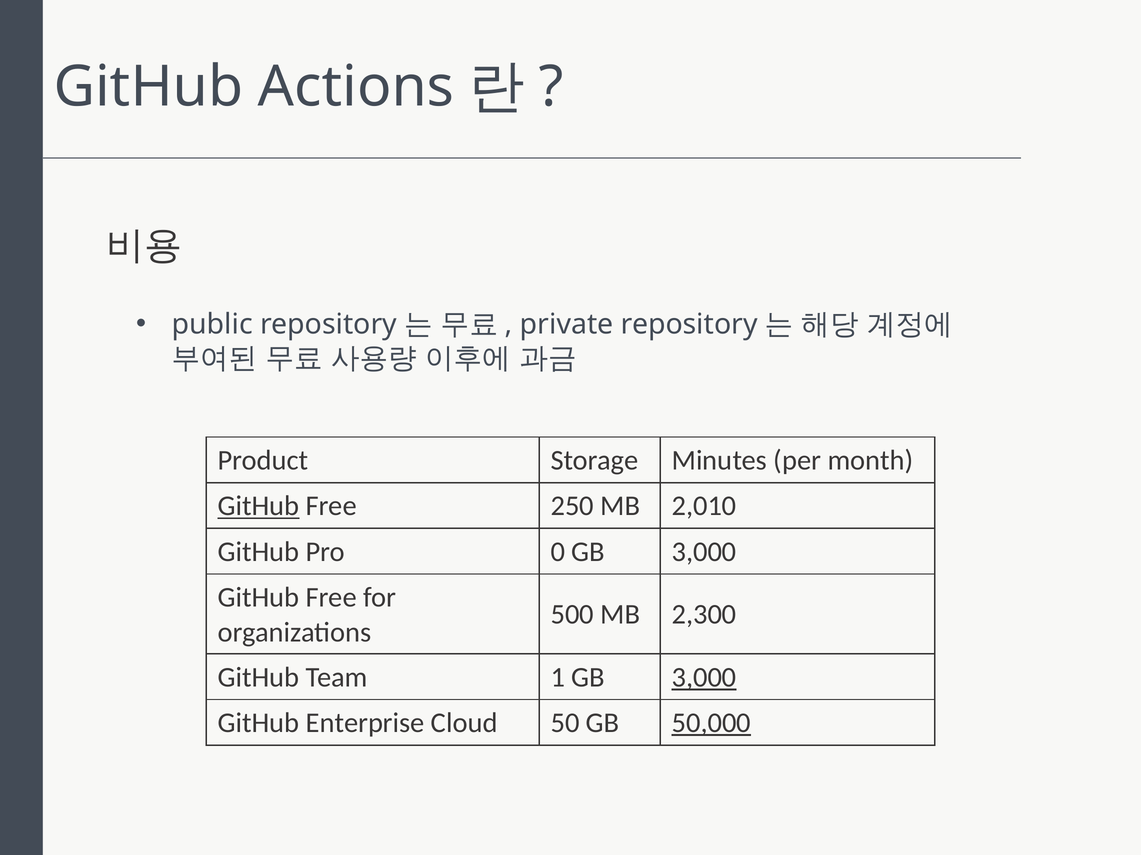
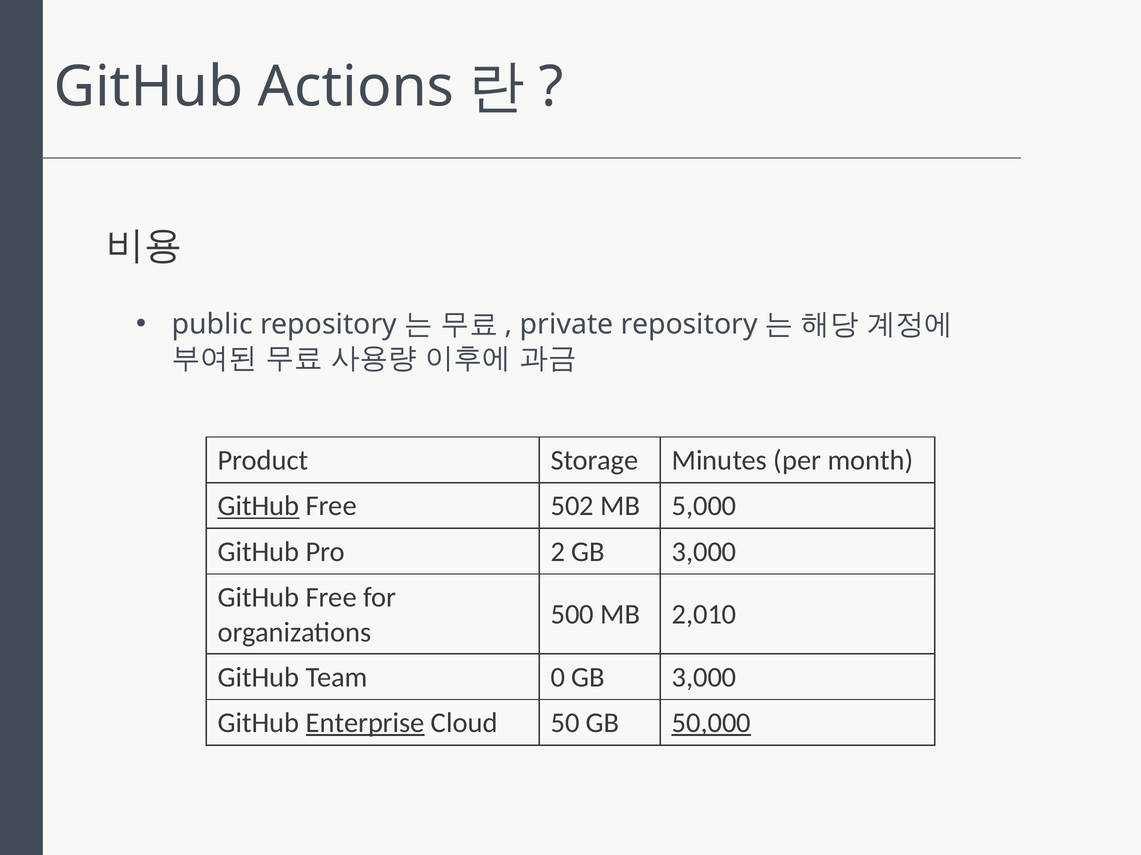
250: 250 -> 502
2,010: 2,010 -> 5,000
0: 0 -> 2
2,300: 2,300 -> 2,010
1: 1 -> 0
3,000 at (704, 678) underline: present -> none
Enterprise underline: none -> present
